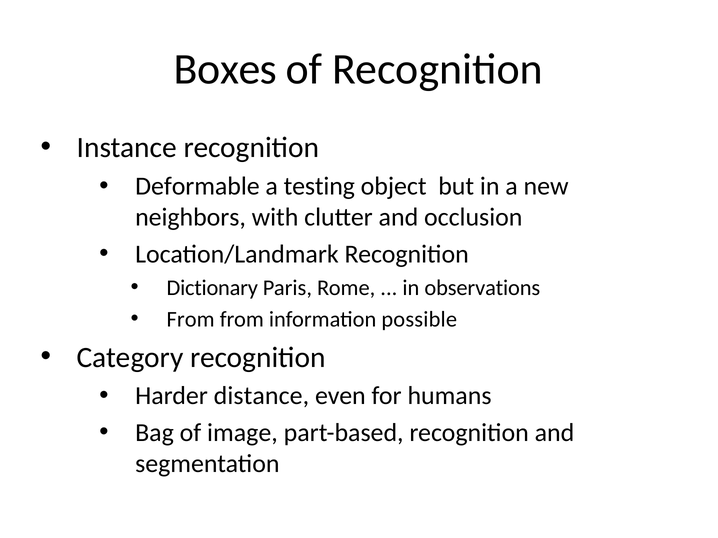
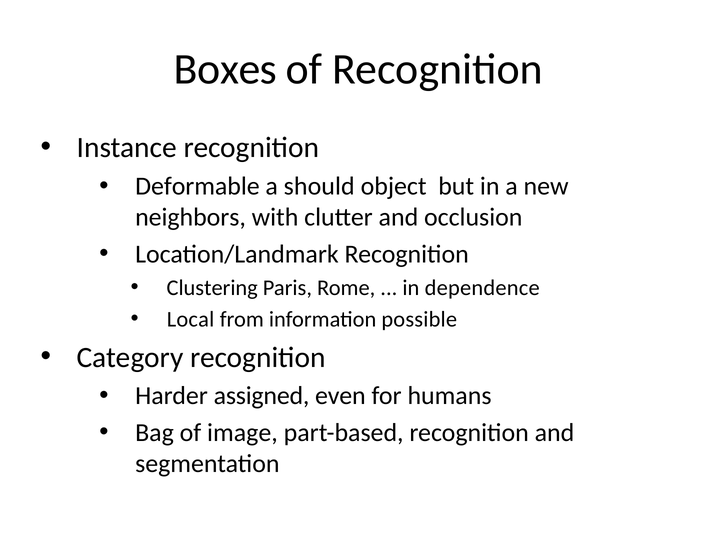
testing: testing -> should
Dictionary: Dictionary -> Clustering
observations: observations -> dependence
From at (191, 320): From -> Local
distance: distance -> assigned
